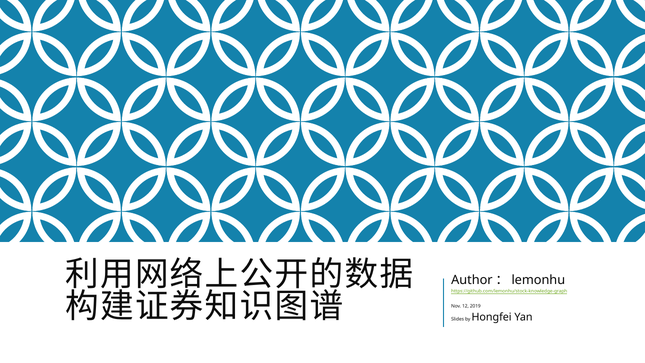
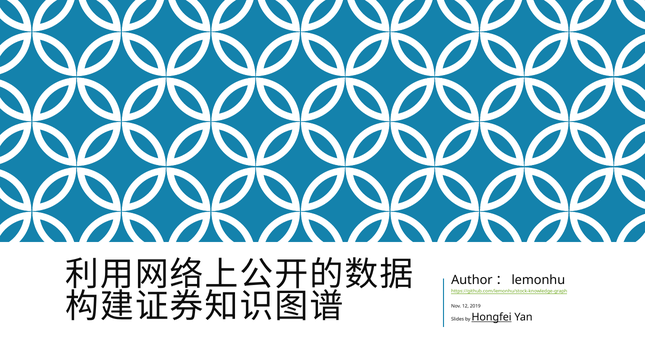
Hongfei underline: none -> present
